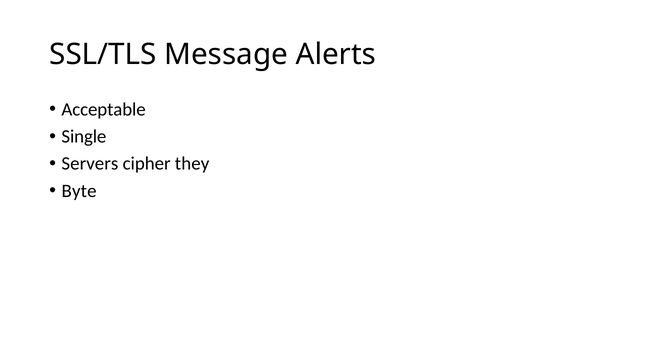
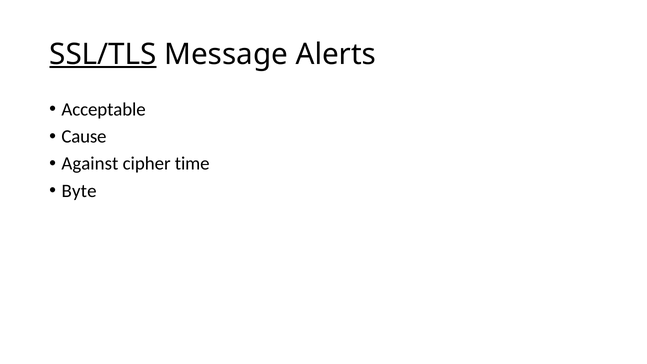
SSL/TLS underline: none -> present
Single: Single -> Cause
Servers: Servers -> Against
they: they -> time
